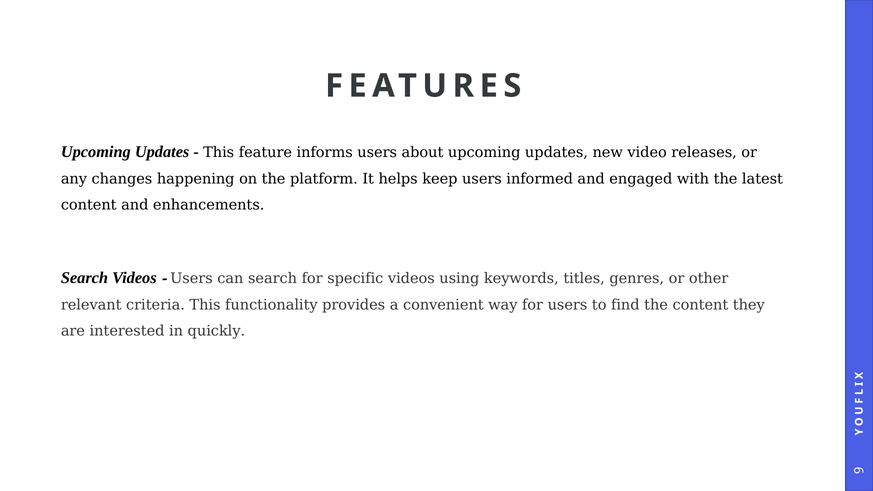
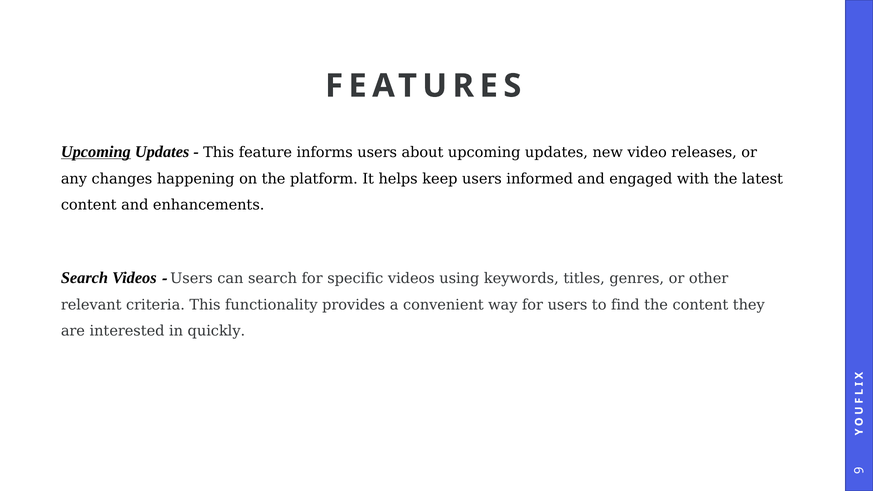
Upcoming at (96, 152) underline: none -> present
